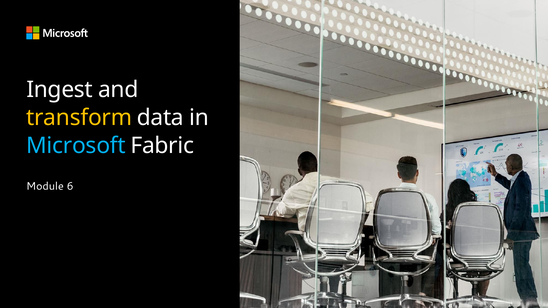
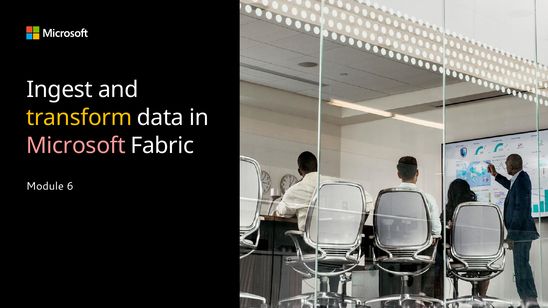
Microsoft colour: light blue -> pink
